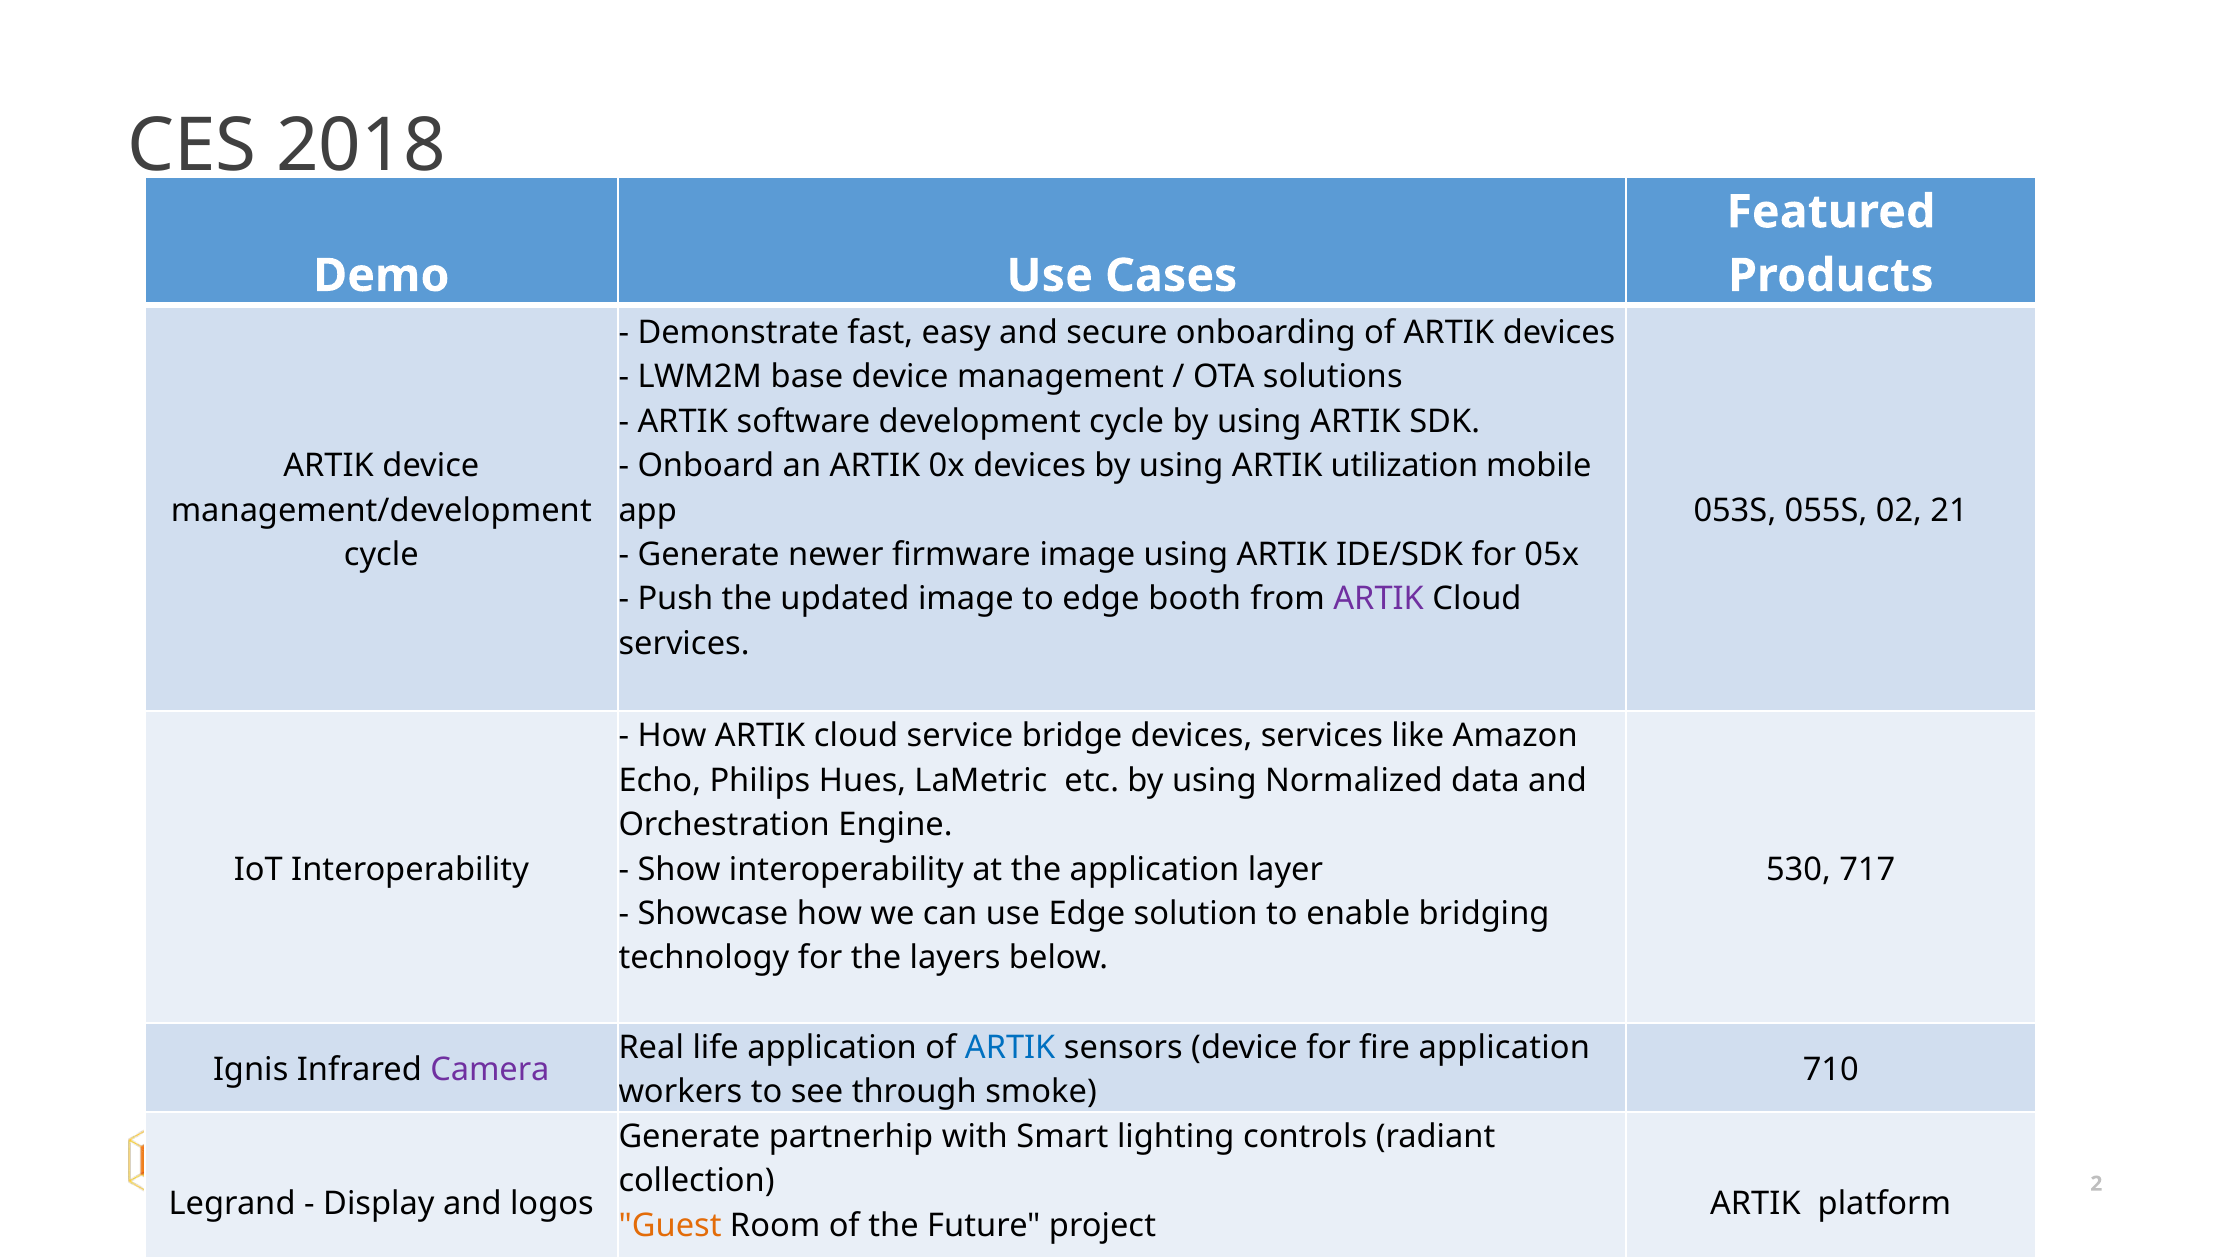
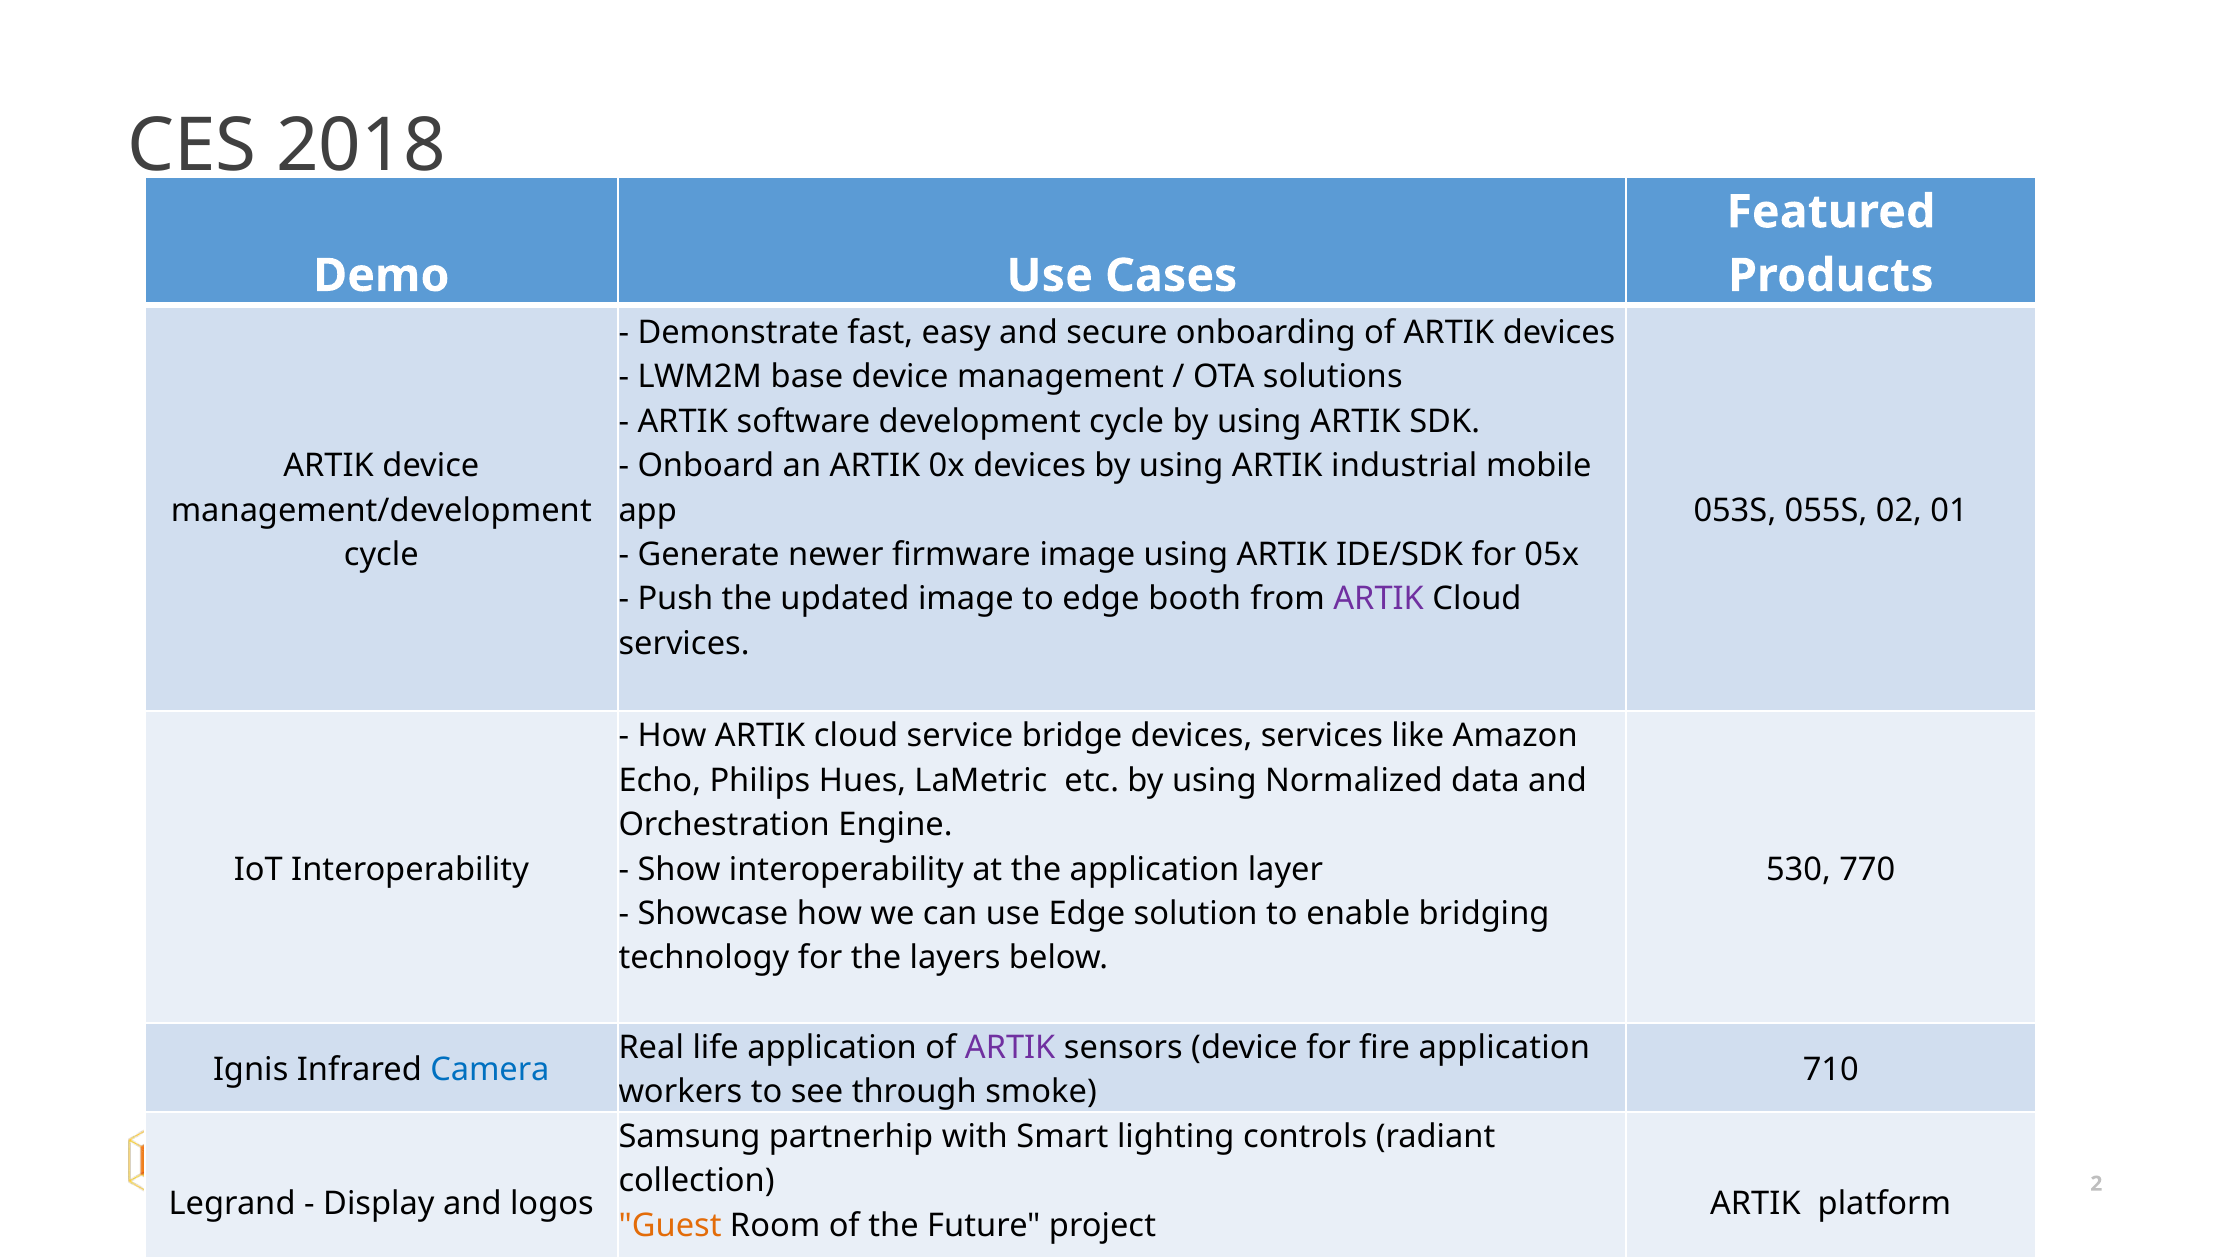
utilization: utilization -> industrial
21: 21 -> 01
717: 717 -> 770
ARTIK at (1010, 1048) colour: blue -> purple
Camera colour: purple -> blue
Generate at (689, 1137): Generate -> Samsung
